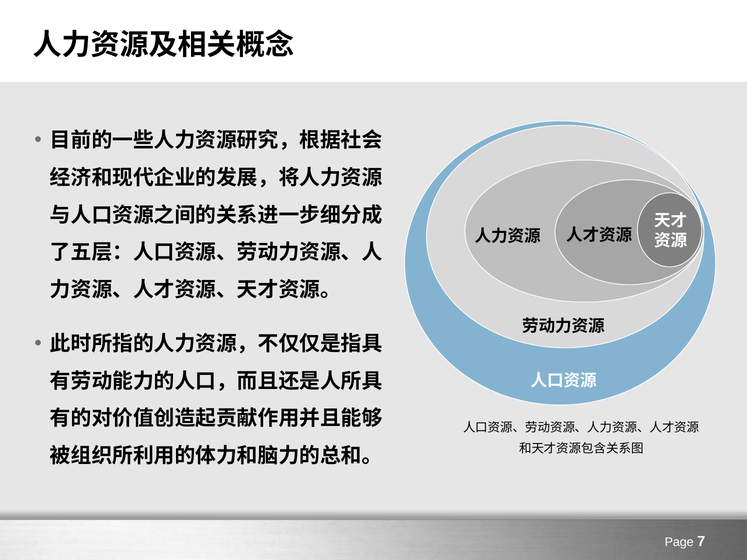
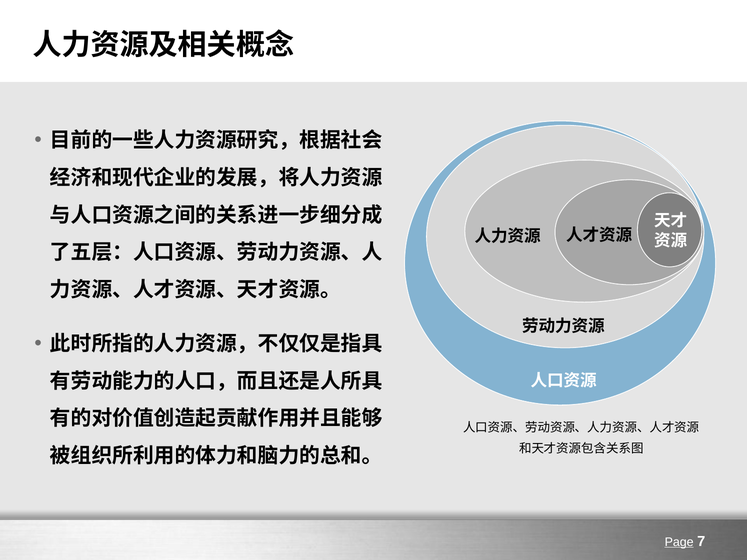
Page underline: none -> present
